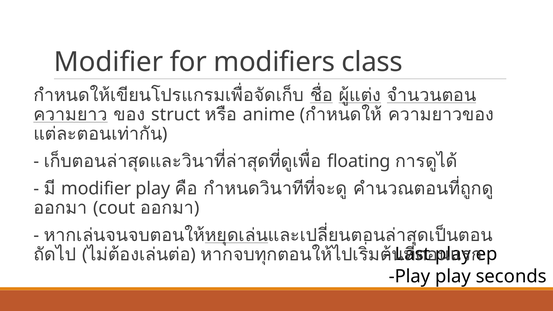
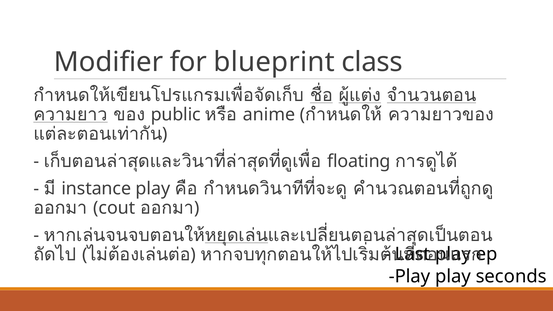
modifiers: modifiers -> blueprint
struct: struct -> public
modifier at (96, 189): modifier -> instance
